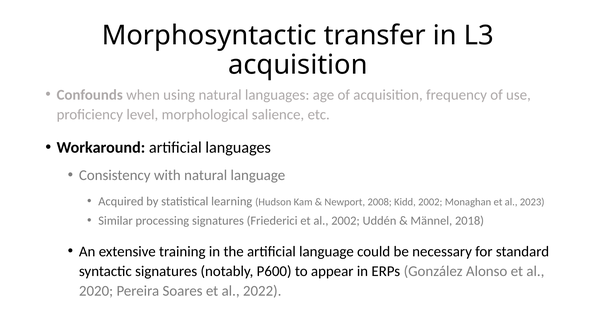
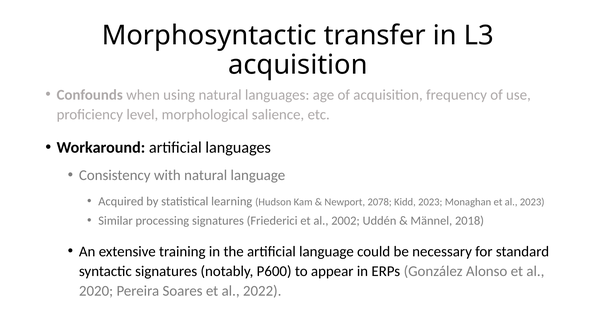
2008: 2008 -> 2078
Kidd 2002: 2002 -> 2023
